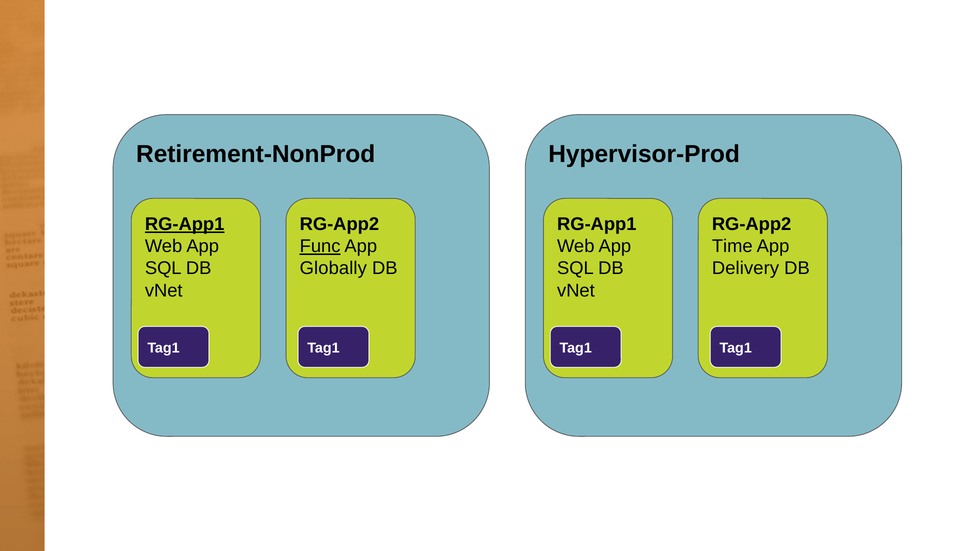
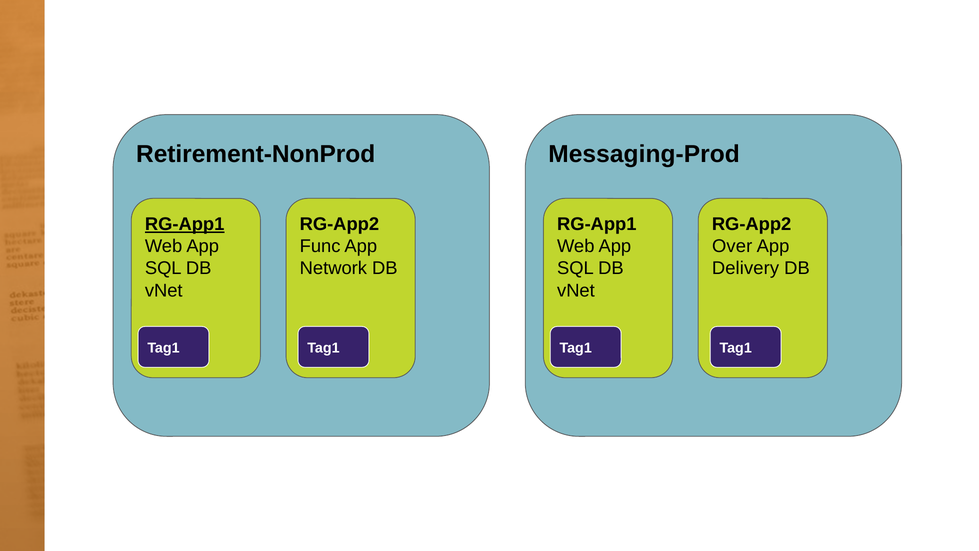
Hypervisor-Prod: Hypervisor-Prod -> Messaging-Prod
Func underline: present -> none
Time: Time -> Over
Globally: Globally -> Network
